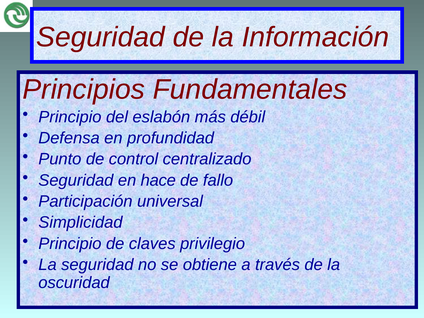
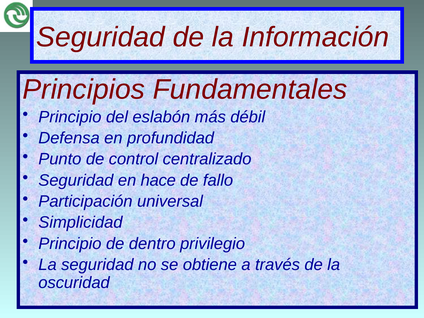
claves: claves -> dentro
